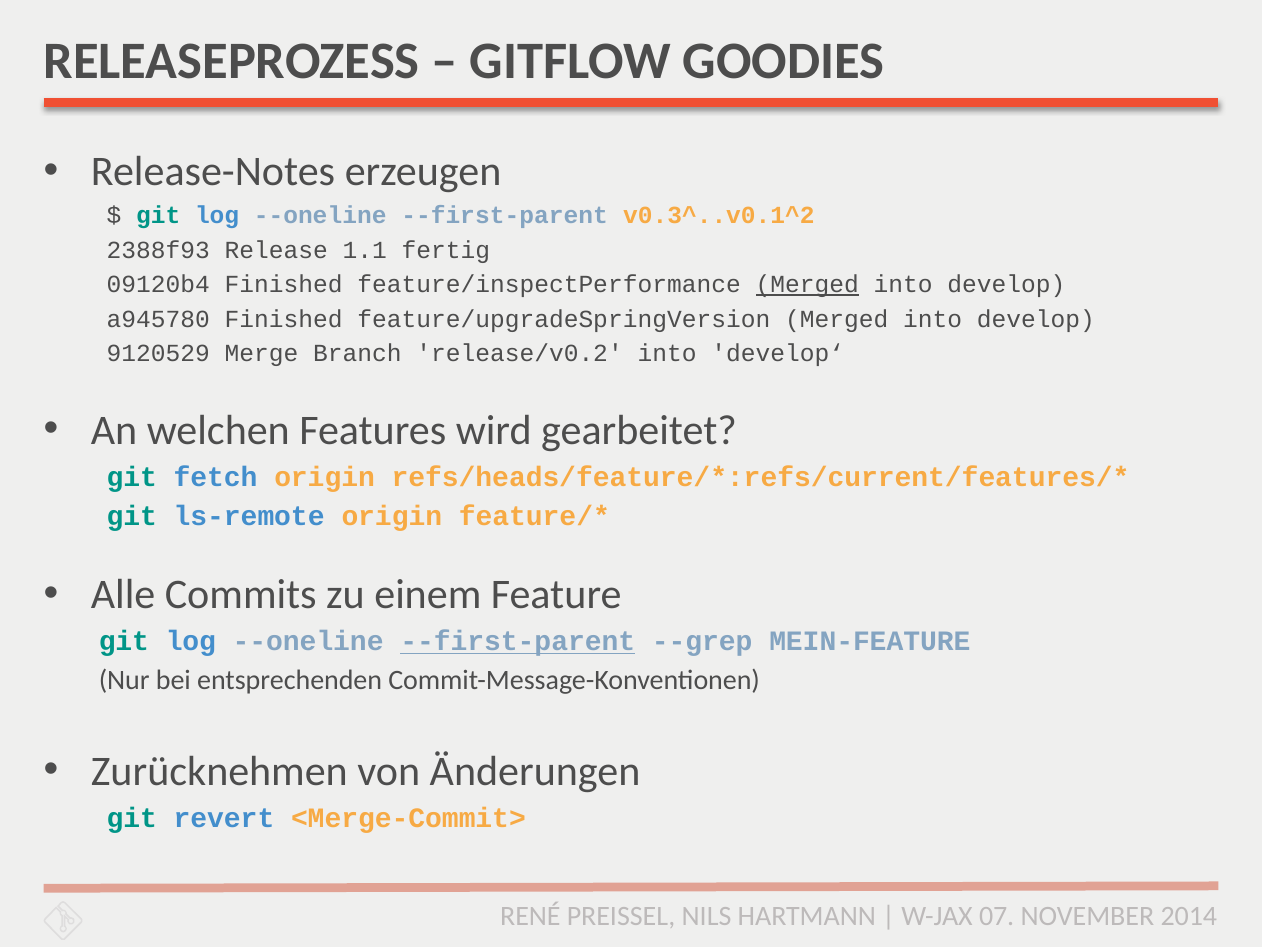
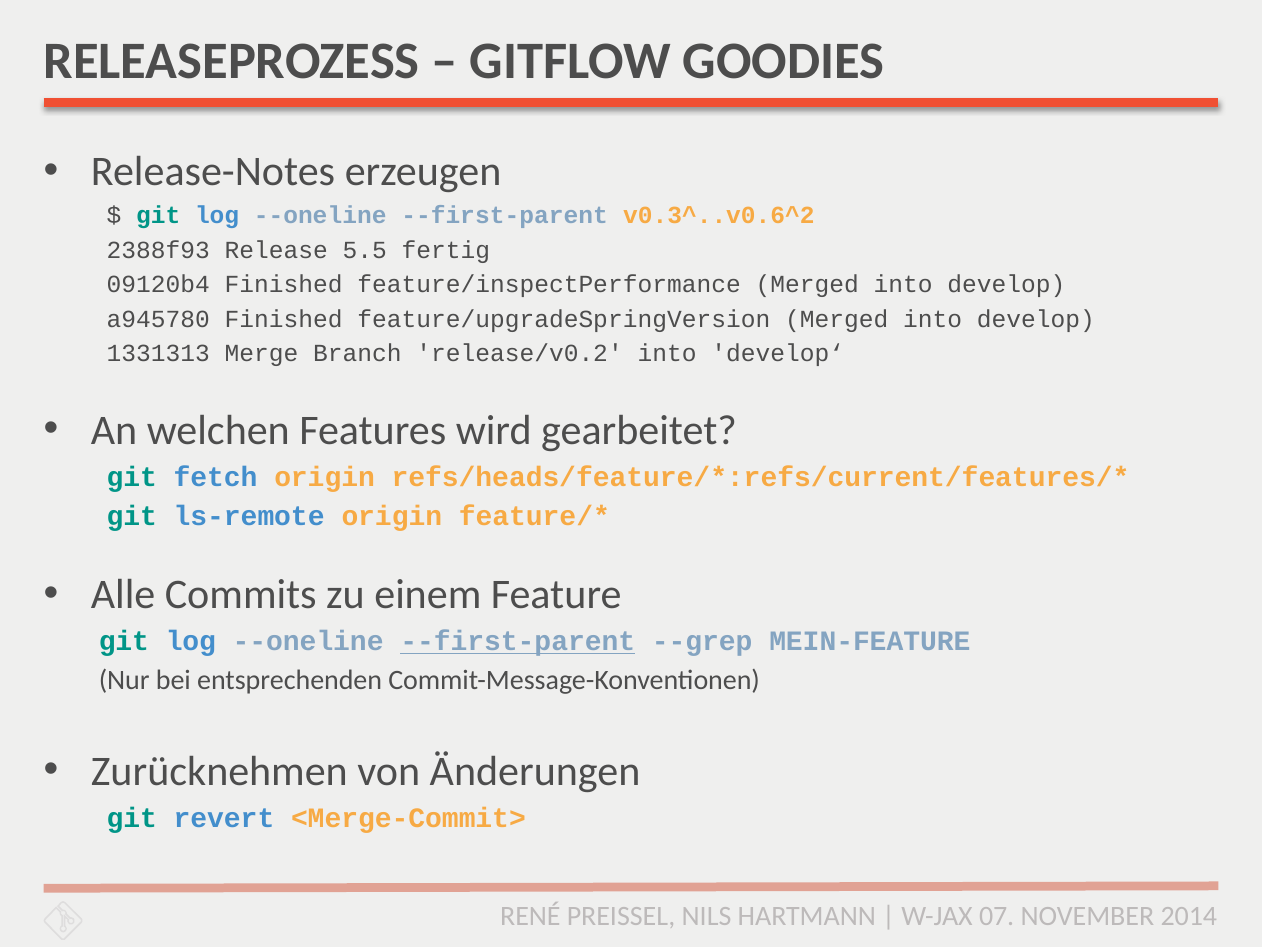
v0.3^..v0.1^2: v0.3^..v0.1^2 -> v0.3^..v0.6^2
1.1: 1.1 -> 5.5
Merged at (807, 284) underline: present -> none
9120529: 9120529 -> 1331313
